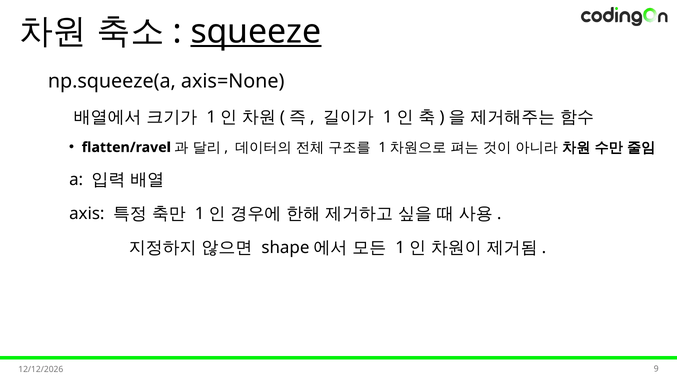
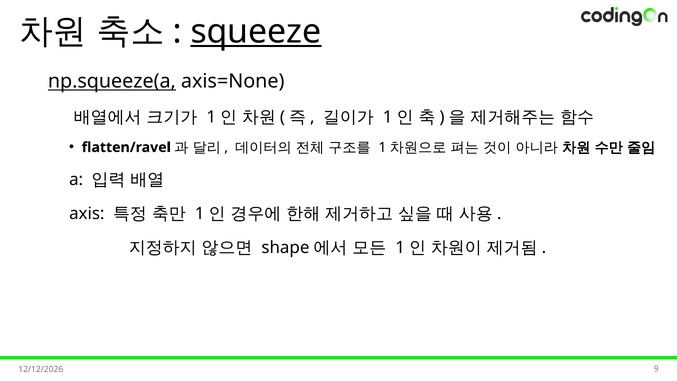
np.squeeze(a underline: none -> present
